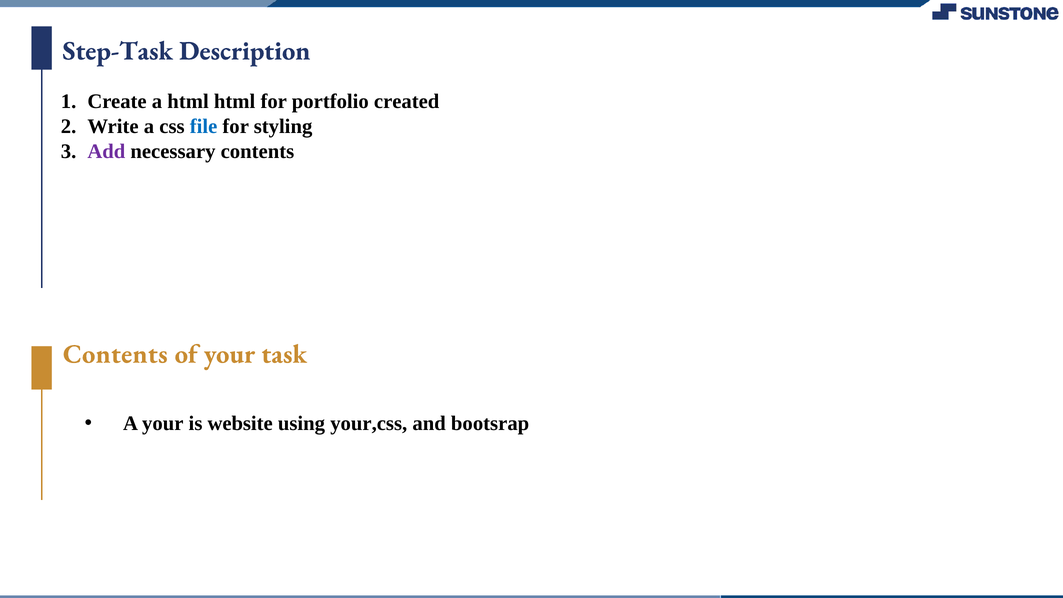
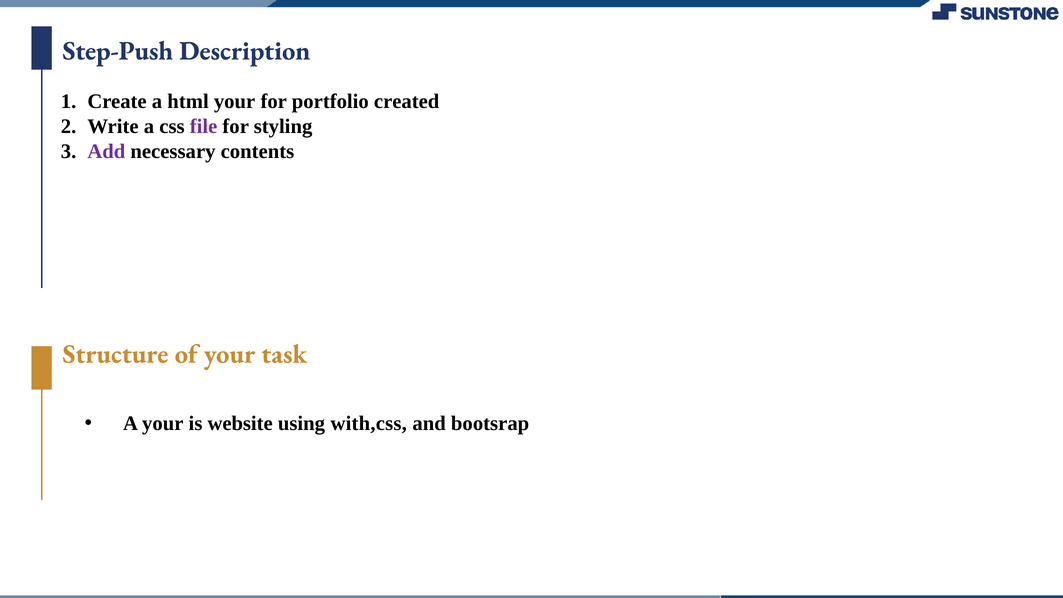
Step-Task: Step-Task -> Step-Push
html html: html -> your
file colour: blue -> purple
Contents at (115, 354): Contents -> Structure
your,css: your,css -> with,css
